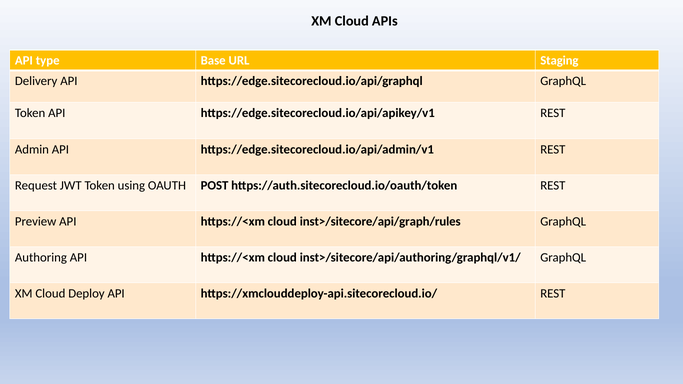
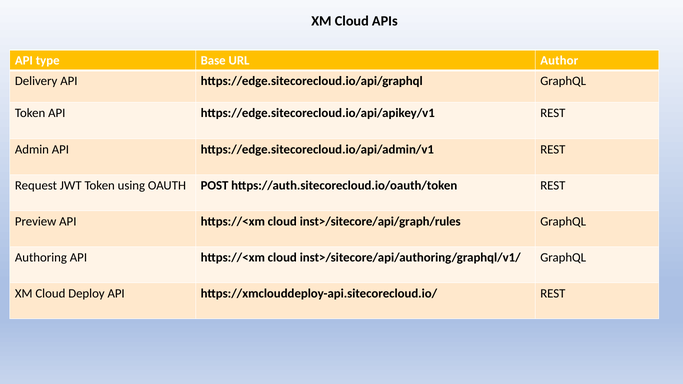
Staging: Staging -> Author
